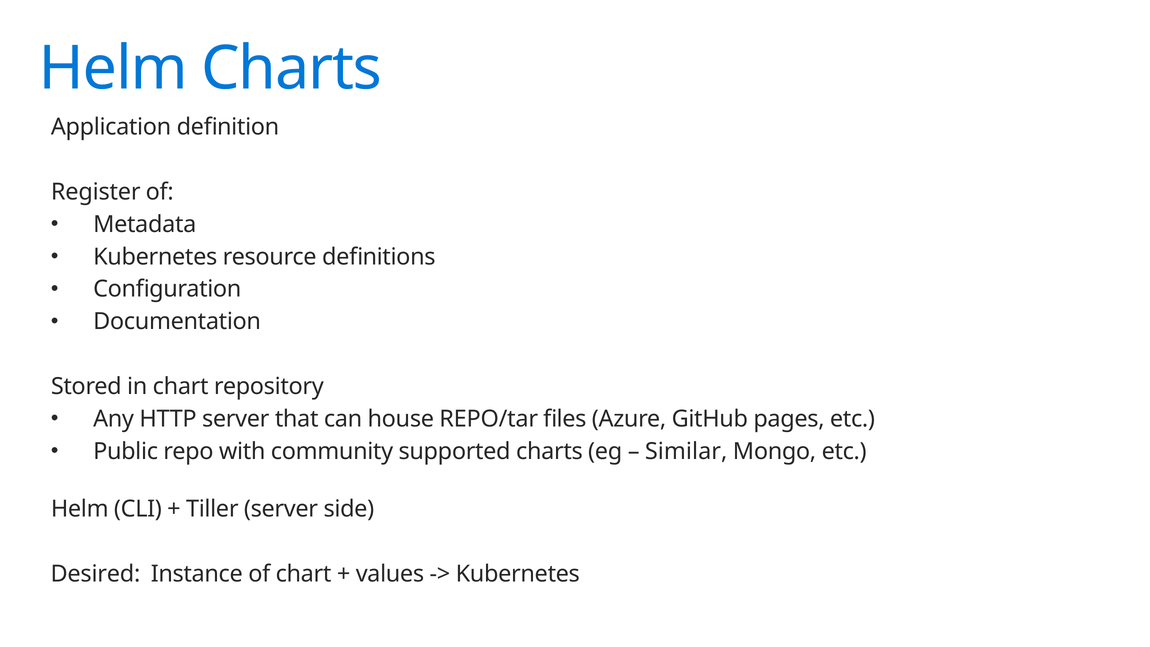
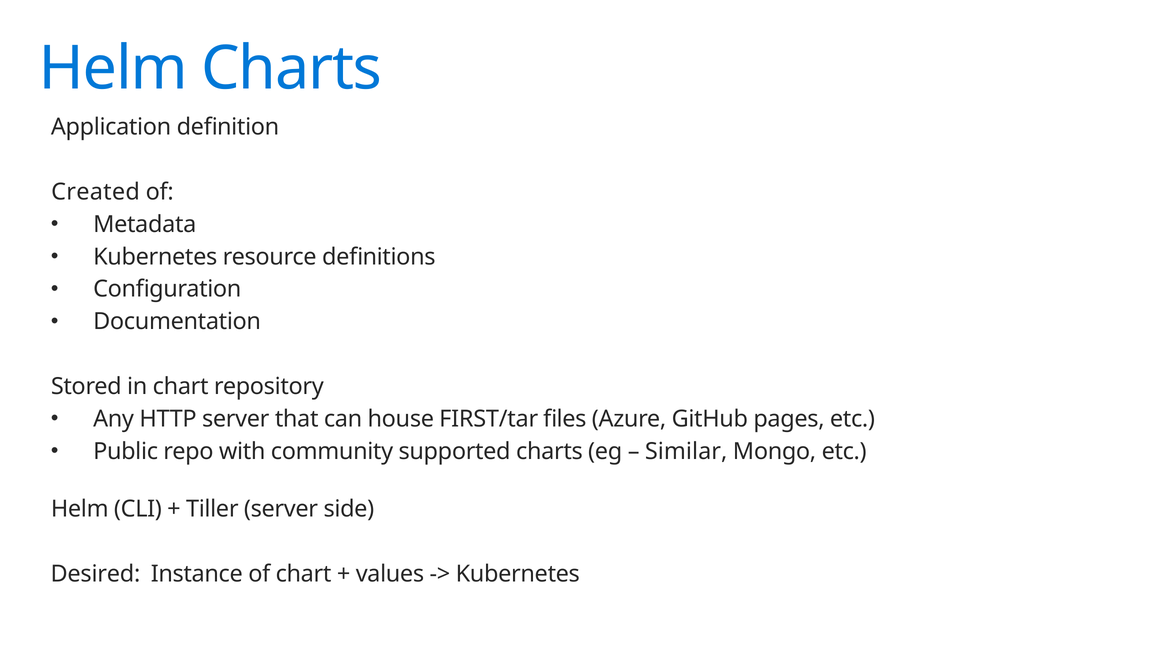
Register: Register -> Created
REPO/tar: REPO/tar -> FIRST/tar
